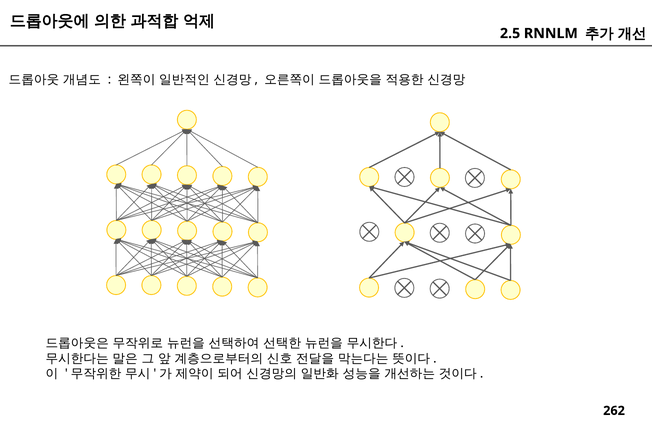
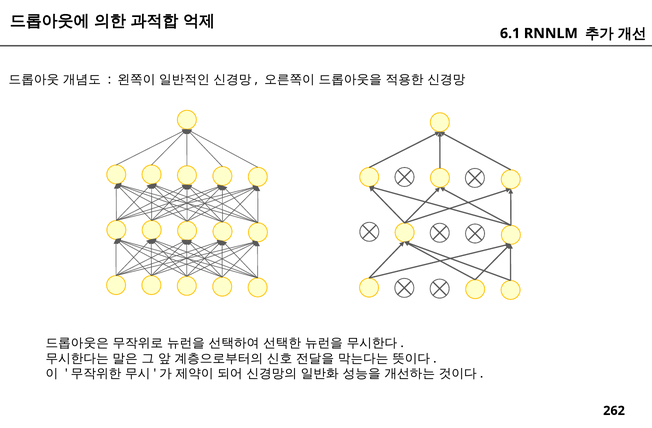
2.5: 2.5 -> 6.1
